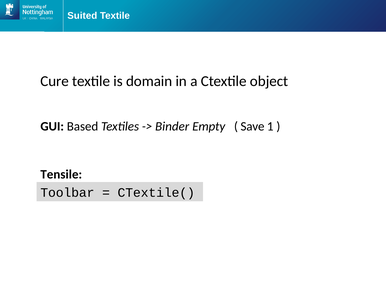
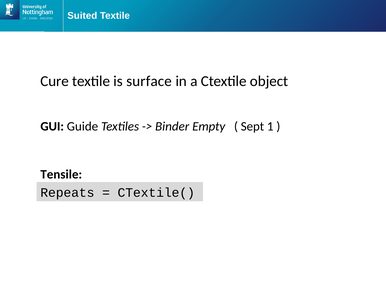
domain: domain -> surface
Based: Based -> Guide
Save: Save -> Sept
Toolbar: Toolbar -> Repeats
